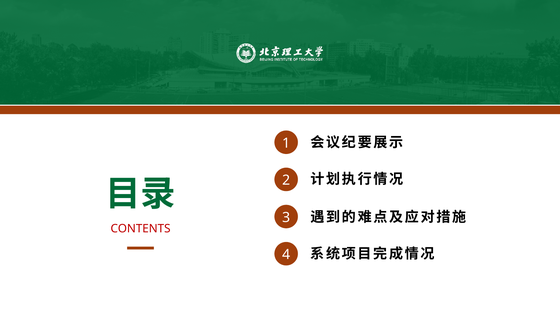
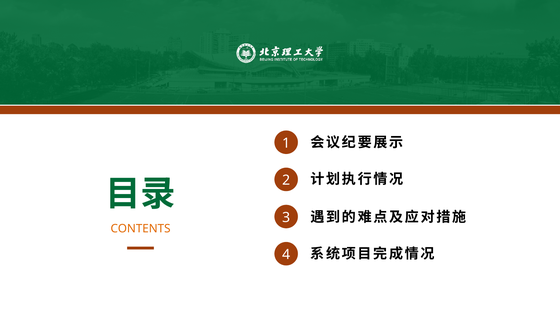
CONTENTS colour: red -> orange
